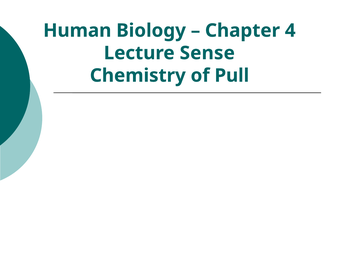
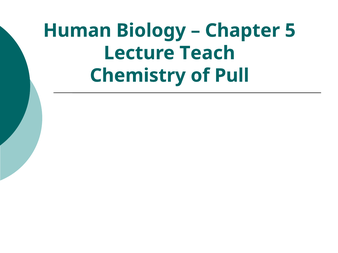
4: 4 -> 5
Sense: Sense -> Teach
